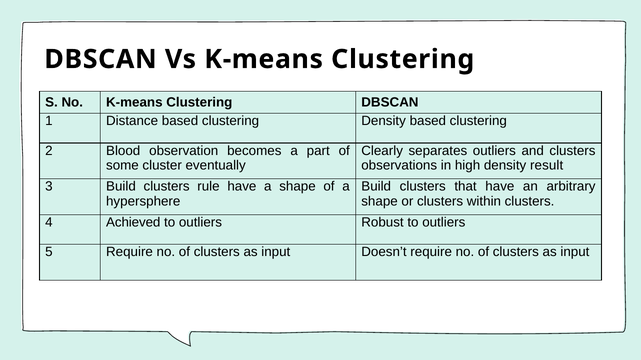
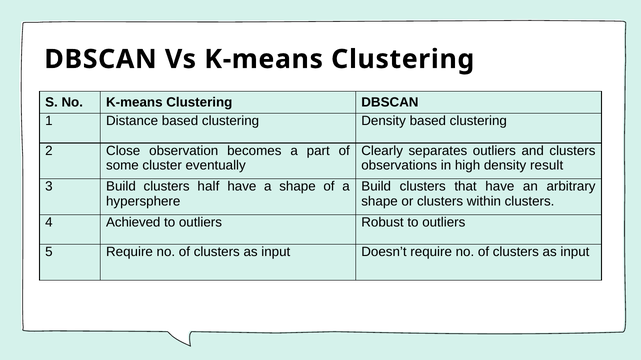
Blood: Blood -> Close
rule: rule -> half
